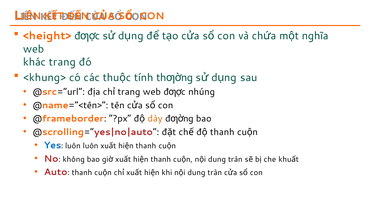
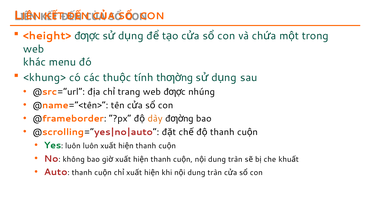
nghĩa: nghĩa -> trong
khác trang: trang -> menu
Yes colour: blue -> green
